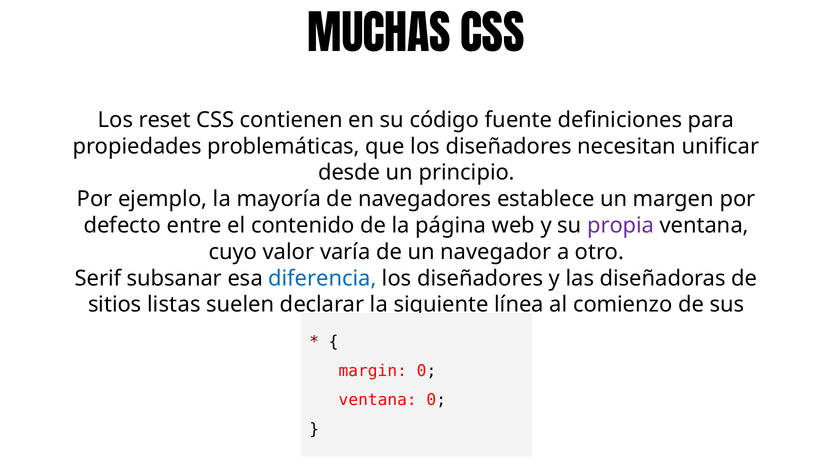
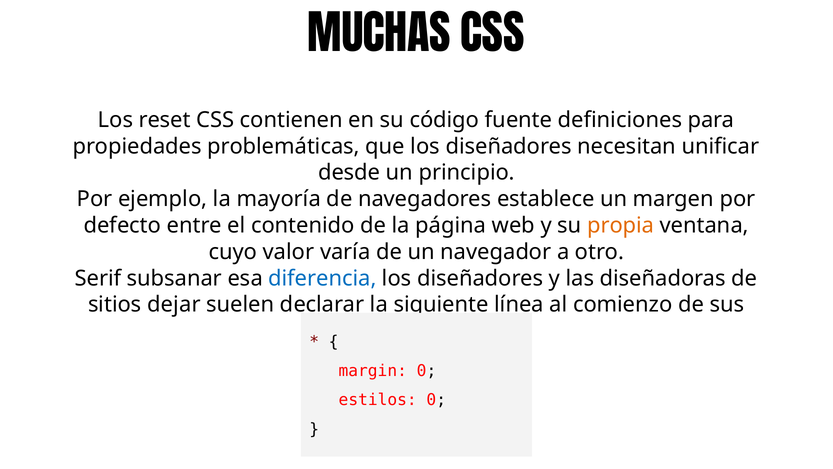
propia colour: purple -> orange
listas: listas -> dejar
ventana at (378, 400): ventana -> estilos
